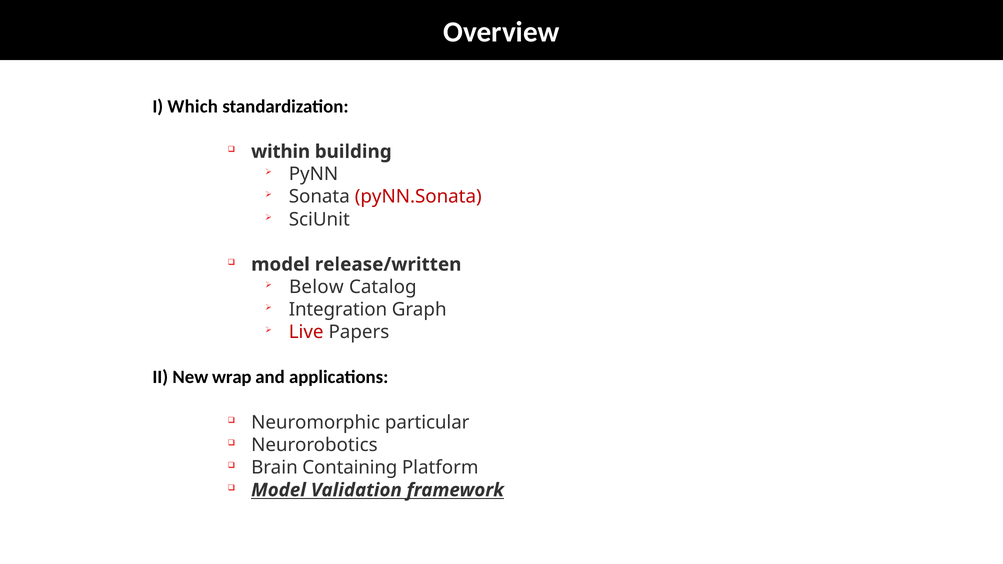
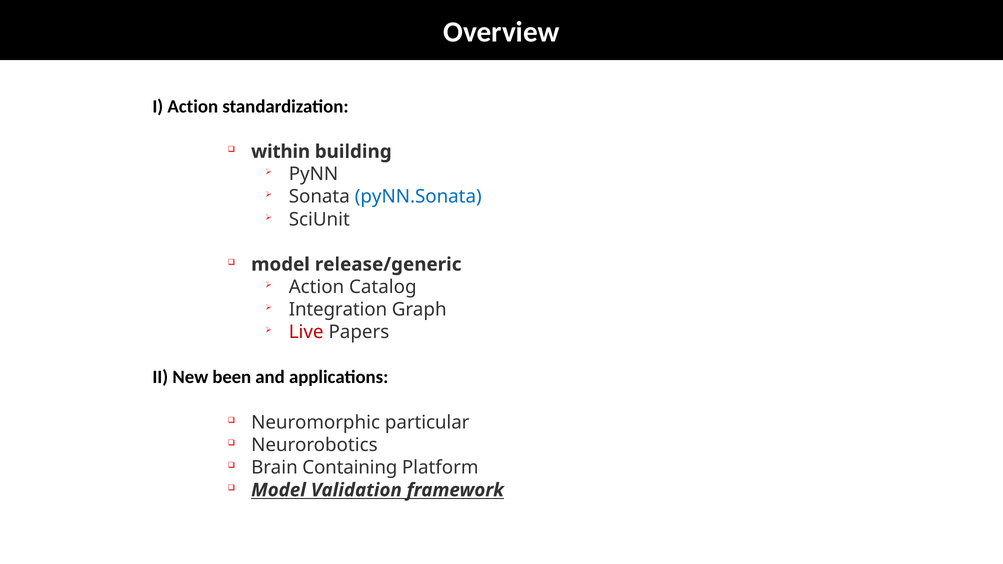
I Which: Which -> Action
pyNN.Sonata colour: red -> blue
release/written: release/written -> release/generic
Below at (316, 287): Below -> Action
wrap: wrap -> been
